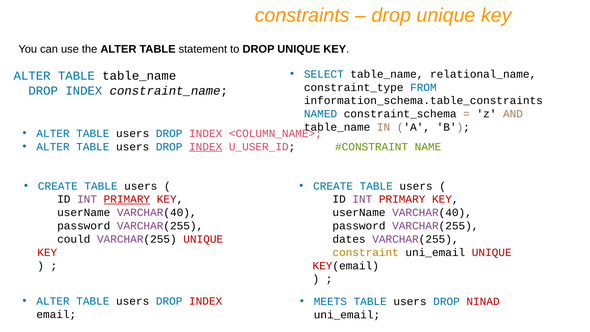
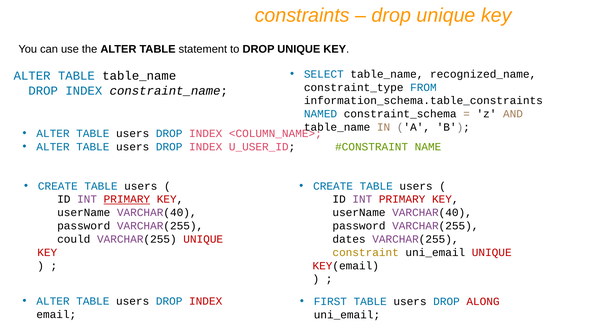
relational_name: relational_name -> recognized_name
INDEX at (206, 147) underline: present -> none
MEETS: MEETS -> FIRST
NINAD: NINAD -> ALONG
